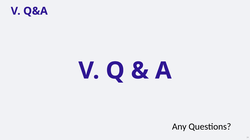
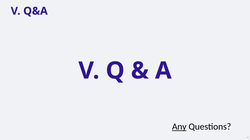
Any underline: none -> present
